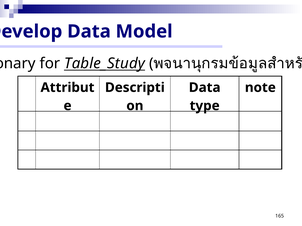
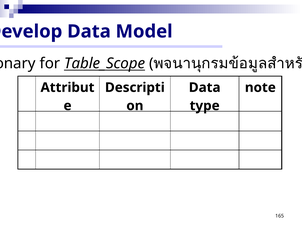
Table_Study: Table_Study -> Table_Scope
